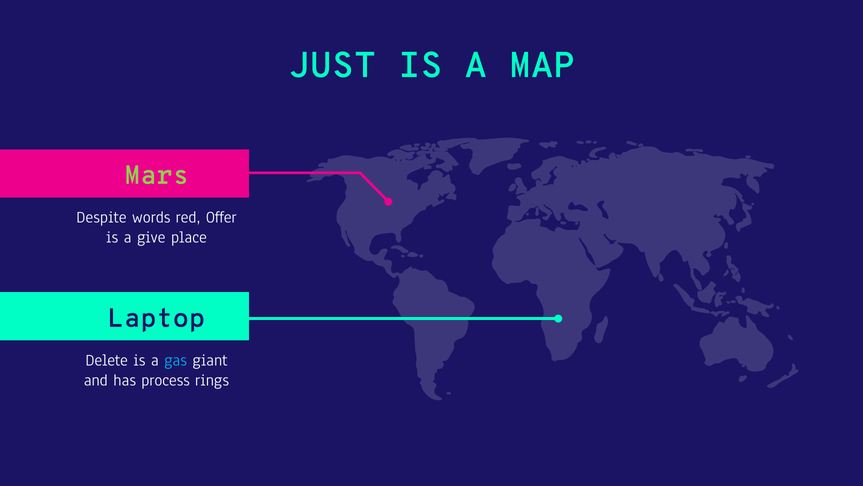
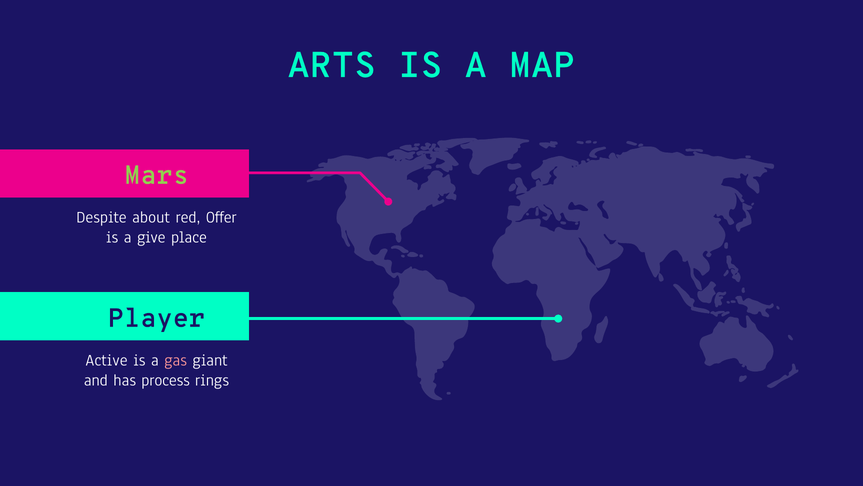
JUST: JUST -> ARTS
words: words -> about
Laptop: Laptop -> Player
Delete: Delete -> Active
gas colour: light blue -> pink
